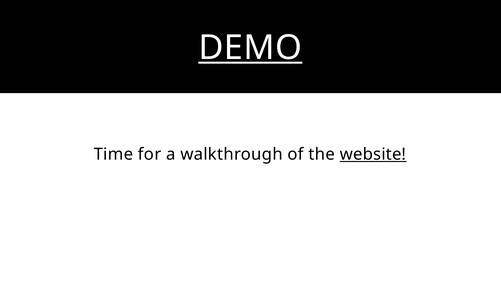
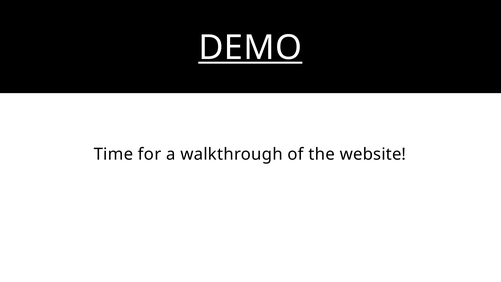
website underline: present -> none
